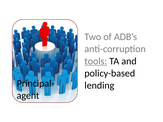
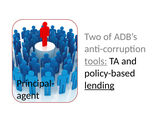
lending underline: none -> present
